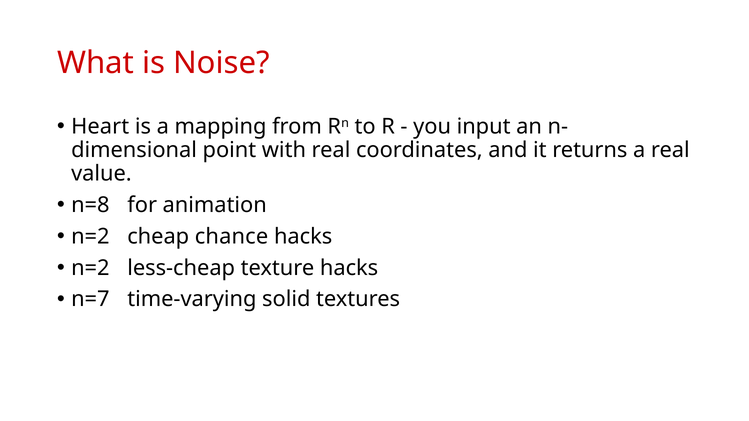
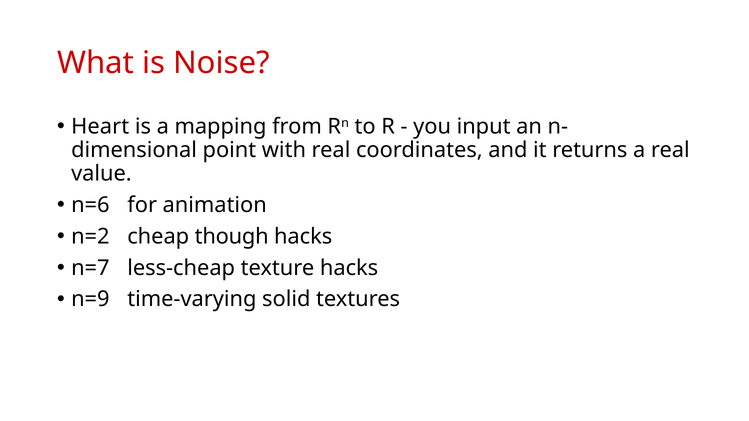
n=8: n=8 -> n=6
chance: chance -> though
n=2 at (90, 268): n=2 -> n=7
n=7: n=7 -> n=9
